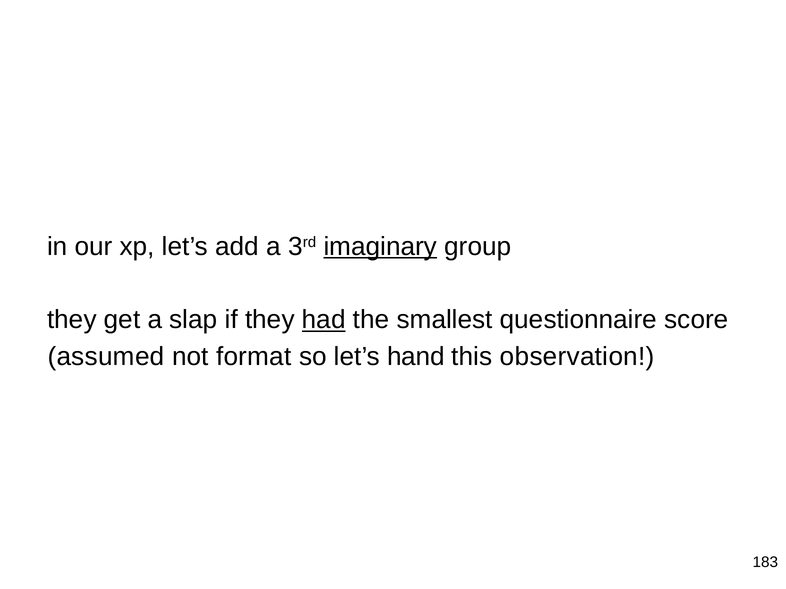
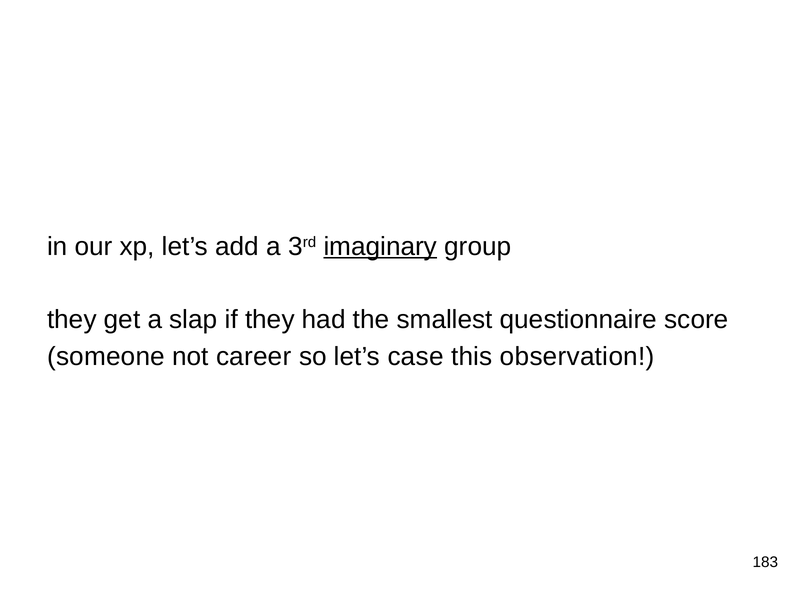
had underline: present -> none
assumed: assumed -> someone
format: format -> career
hand: hand -> case
